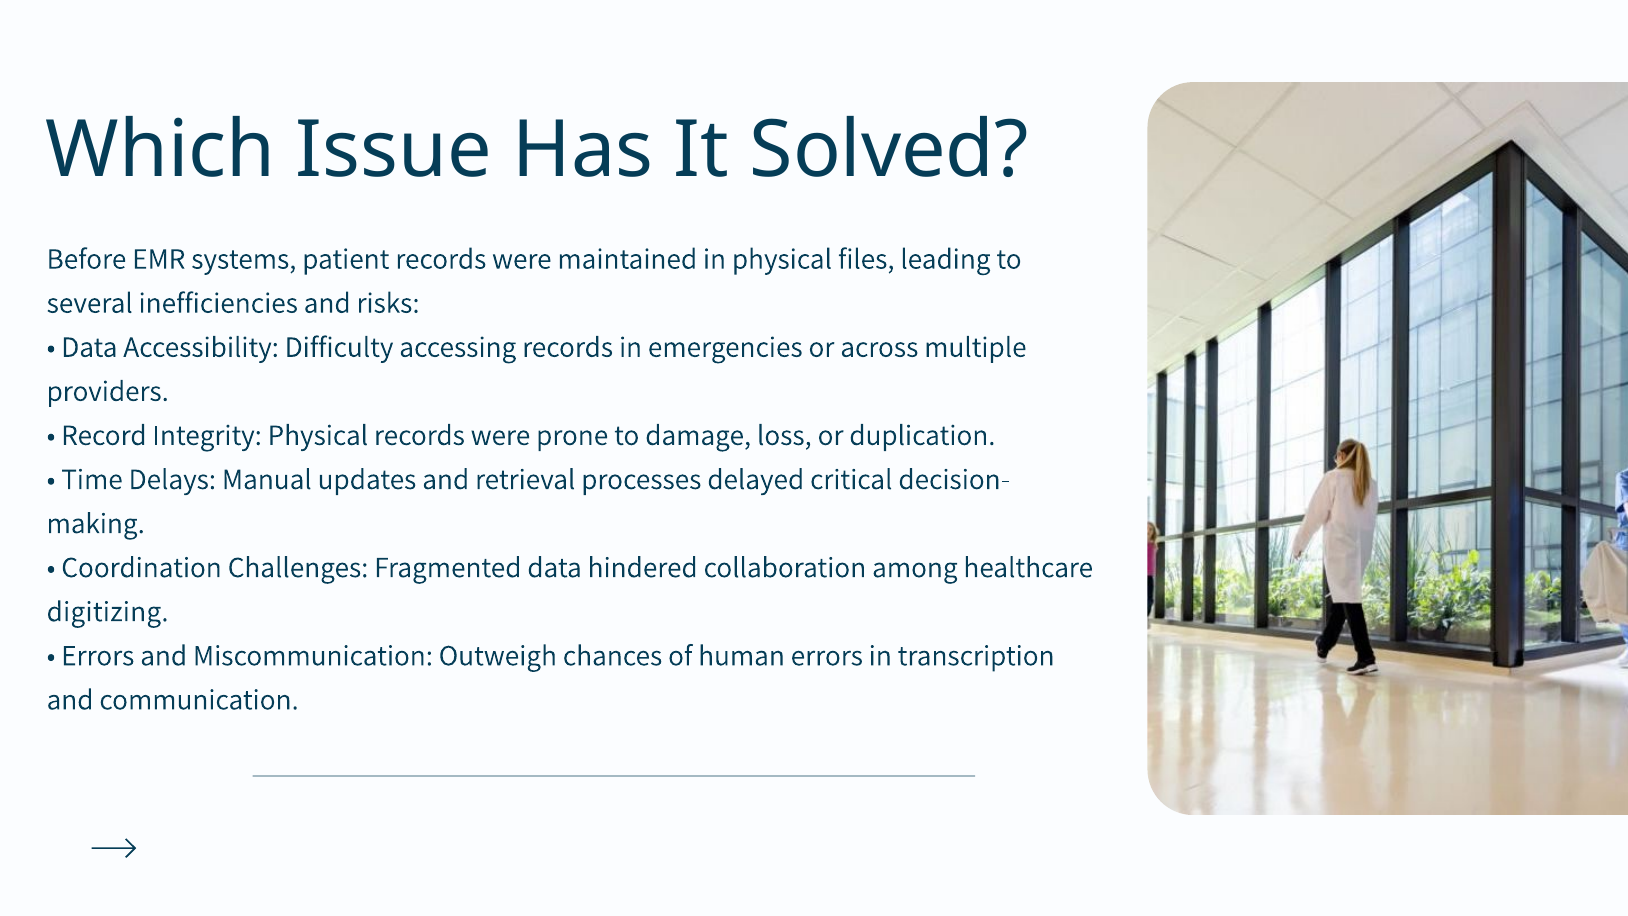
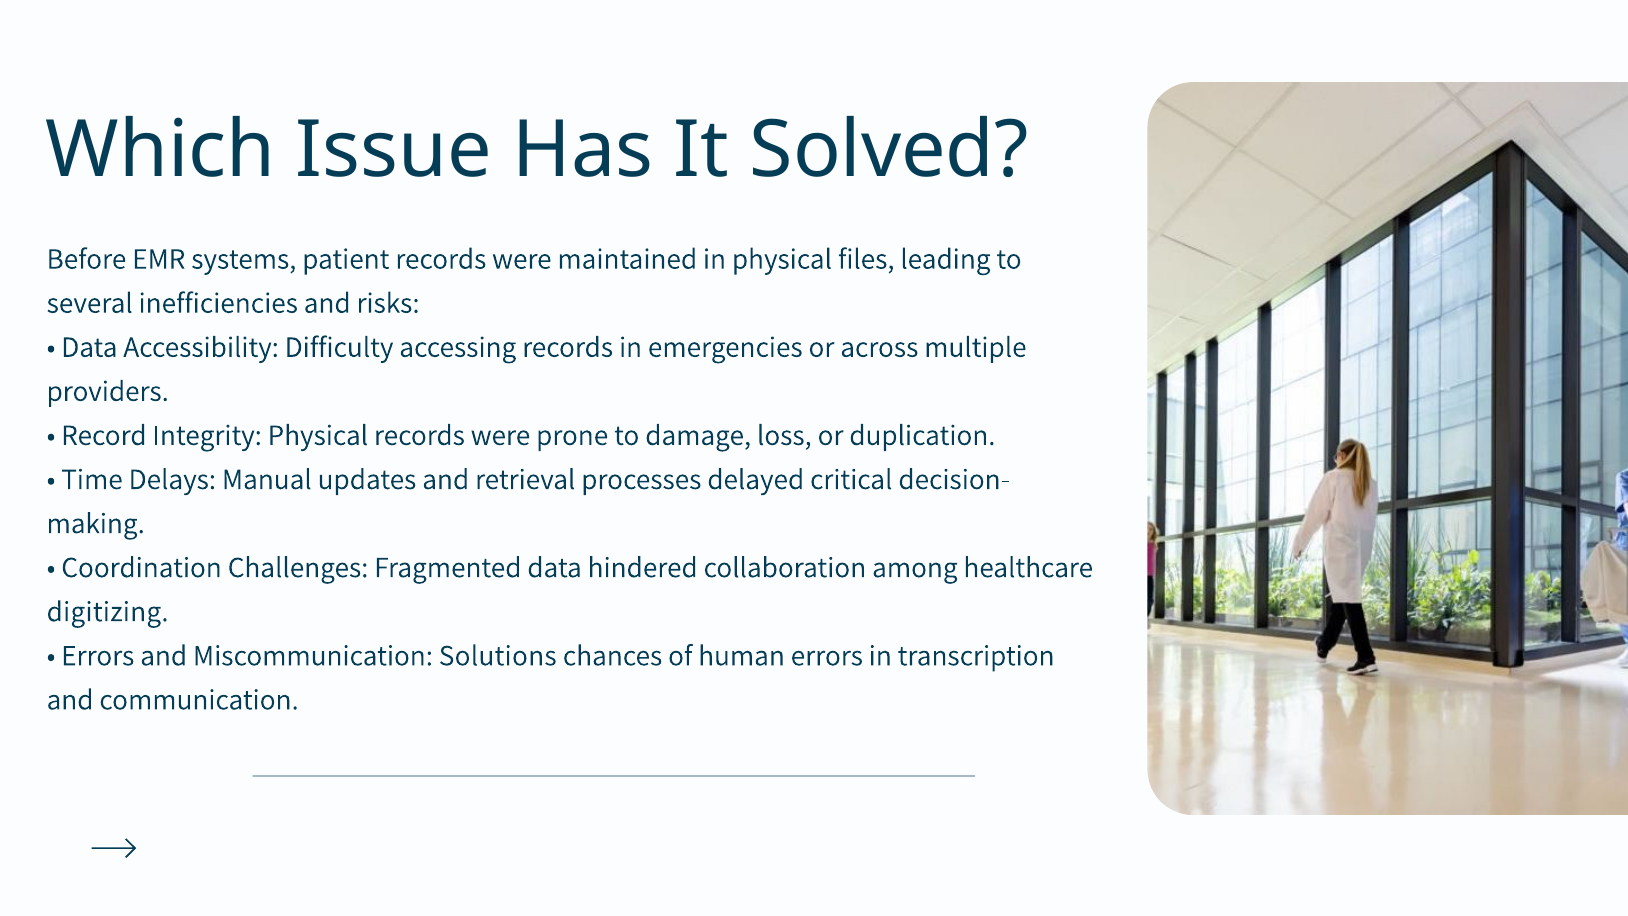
Outweigh: Outweigh -> Solutions
